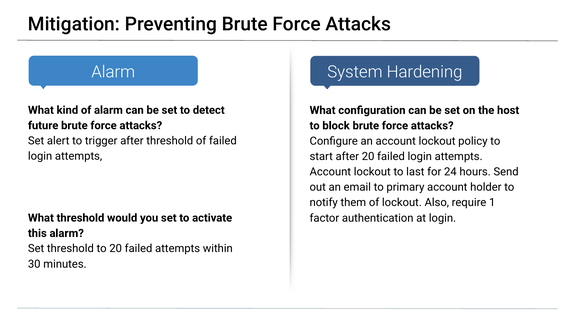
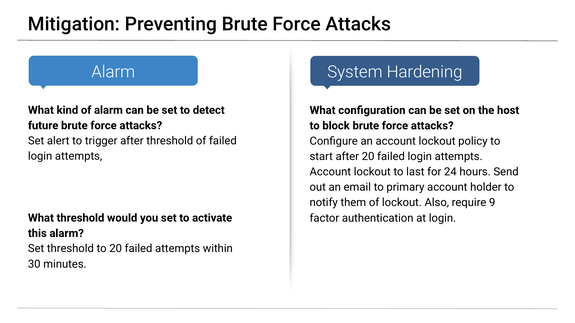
1: 1 -> 9
